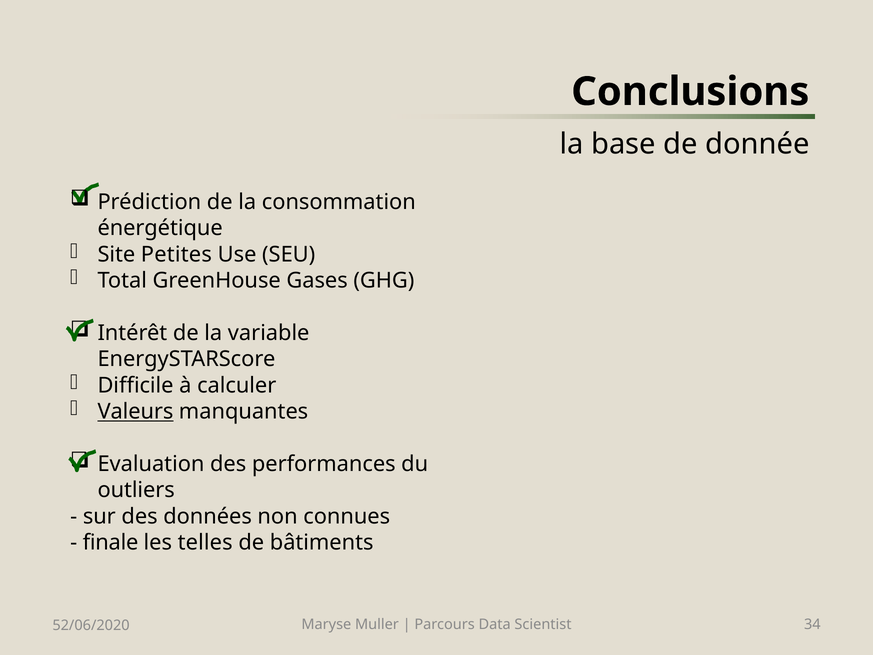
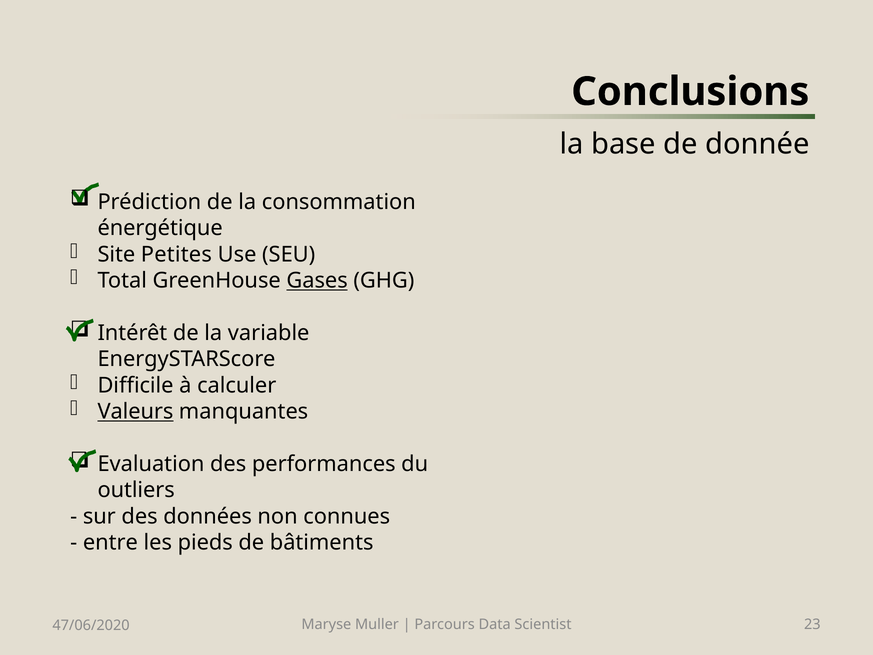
Gases underline: none -> present
finale: finale -> entre
telles: telles -> pieds
34: 34 -> 23
52/06/2020: 52/06/2020 -> 47/06/2020
